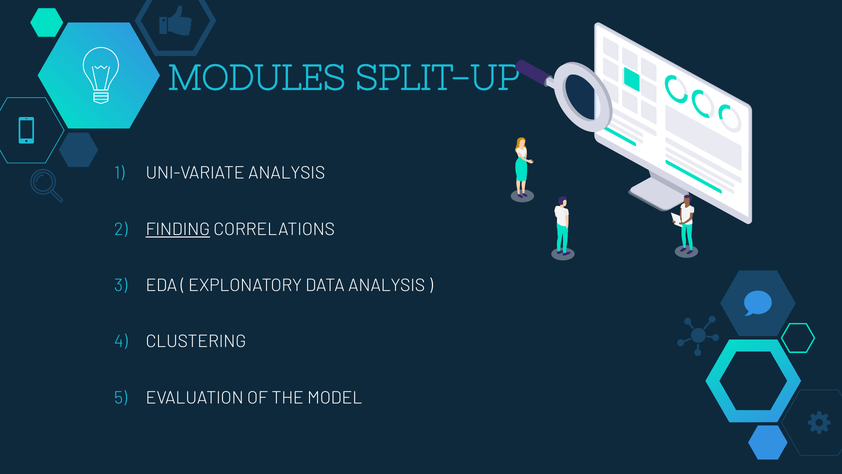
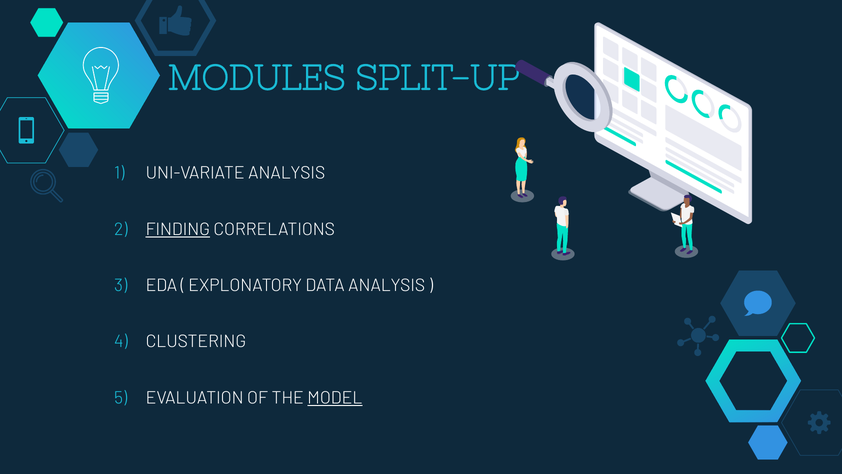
MODEL underline: none -> present
